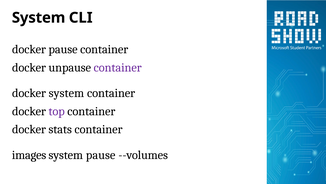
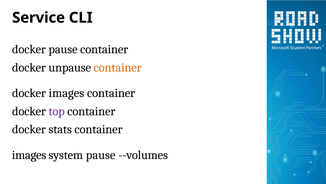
System at (39, 18): System -> Service
container at (118, 67) colour: purple -> orange
docker system: system -> images
